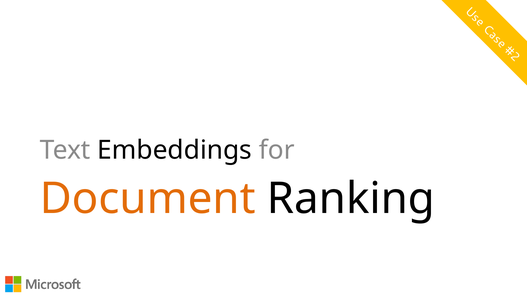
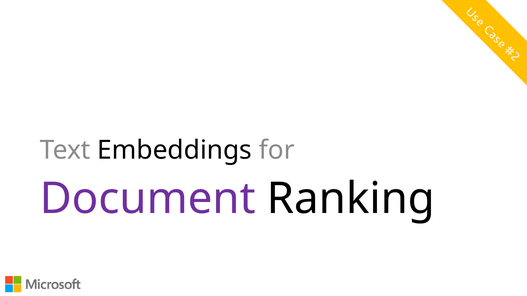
Document colour: orange -> purple
